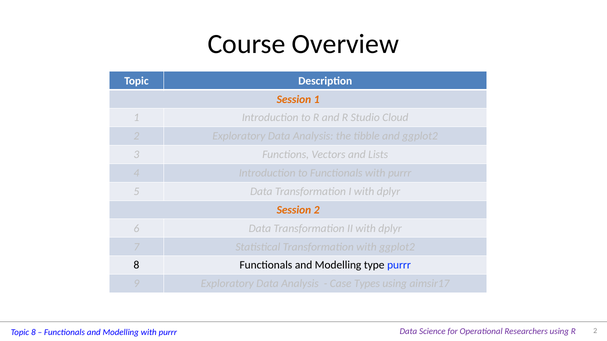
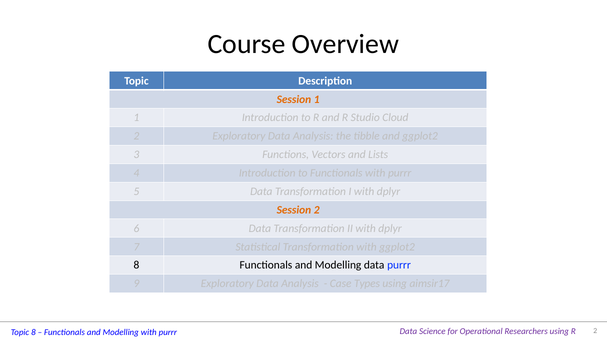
Modelling type: type -> data
